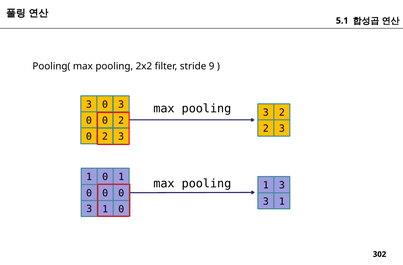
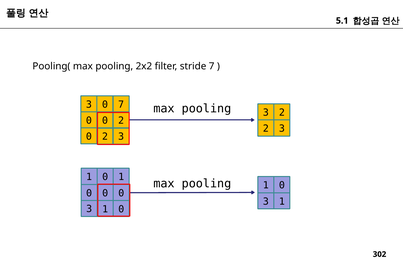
stride 9: 9 -> 7
3 0 3: 3 -> 7
3 at (282, 185): 3 -> 0
